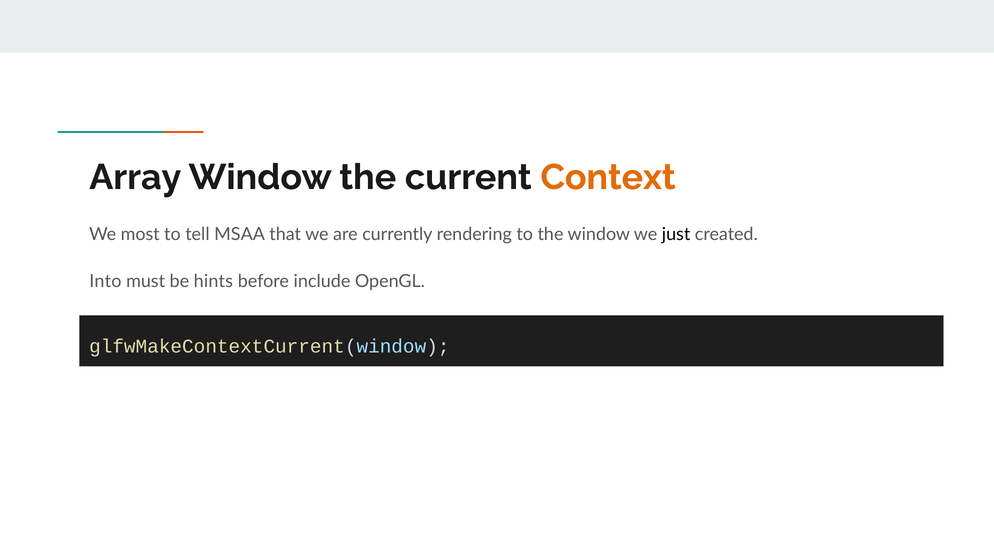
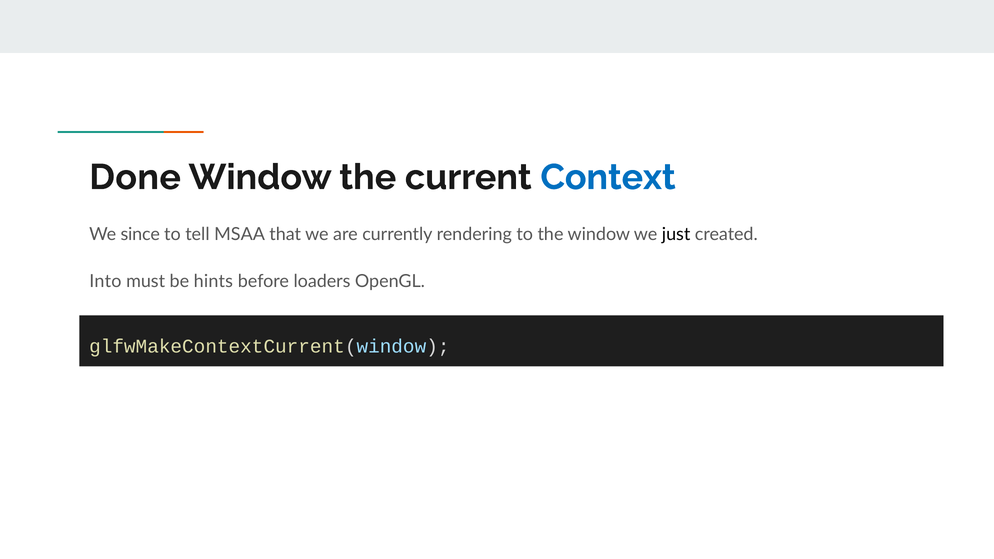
Array: Array -> Done
Context colour: orange -> blue
most: most -> since
include: include -> loaders
